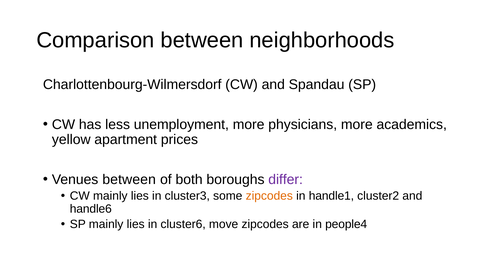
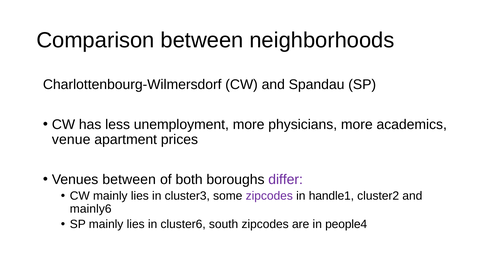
yellow: yellow -> venue
zipcodes at (269, 196) colour: orange -> purple
handle6: handle6 -> mainly6
move: move -> south
